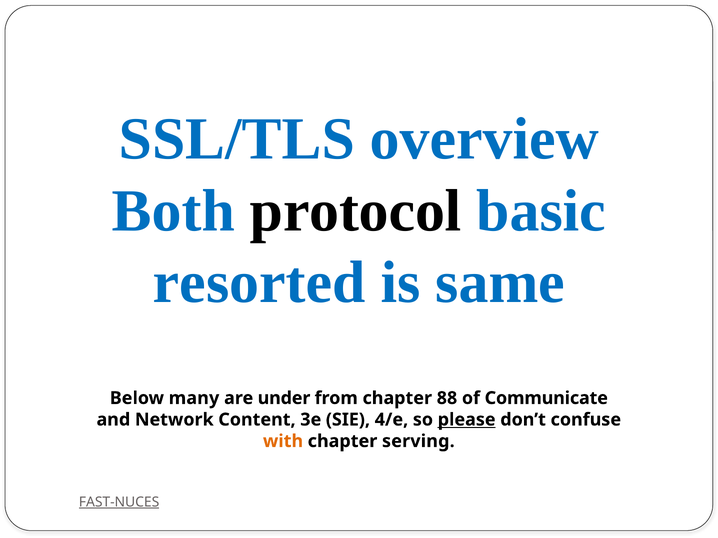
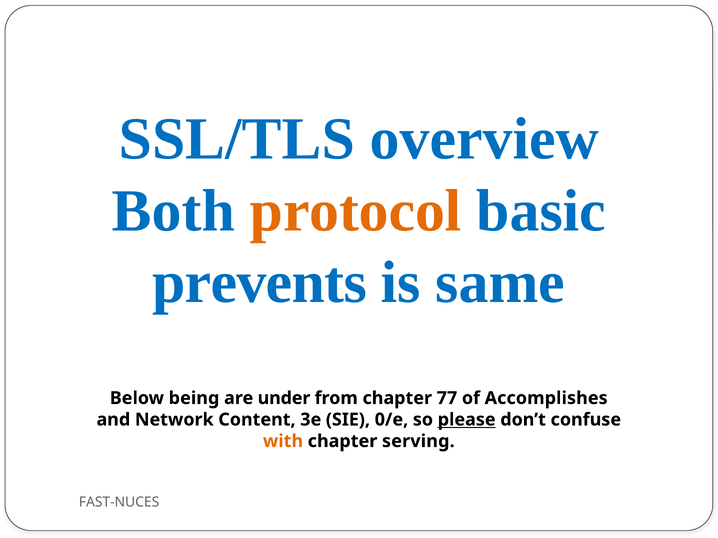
protocol colour: black -> orange
resorted: resorted -> prevents
many: many -> being
88: 88 -> 77
Communicate: Communicate -> Accomplishes
4/e: 4/e -> 0/e
FAST-NUCES underline: present -> none
